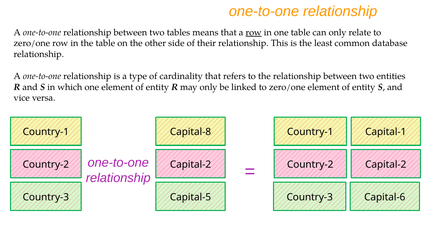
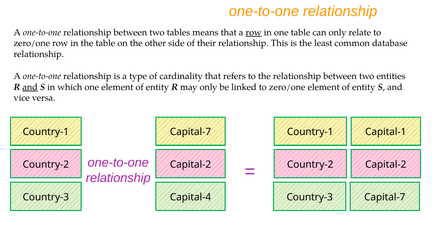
and at (30, 87) underline: none -> present
Country-1 Capital-8: Capital-8 -> Capital-7
Capital-5: Capital-5 -> Capital-4
Country-3 Capital-6: Capital-6 -> Capital-7
